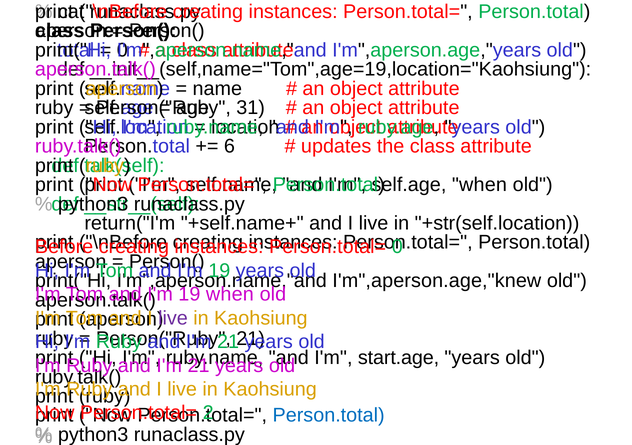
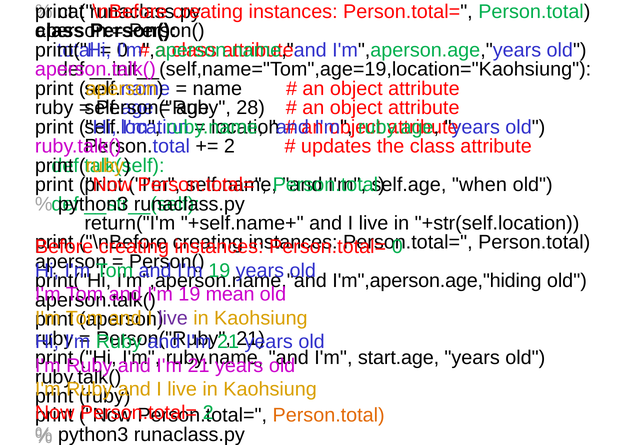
31: 31 -> 28
6 at (229, 146): 6 -> 2
I'm",aperson.age,"knew: I'm",aperson.age,"knew -> I'm",aperson.age,"hiding
19 when: when -> mean
Person.total at (329, 416) colour: blue -> orange
